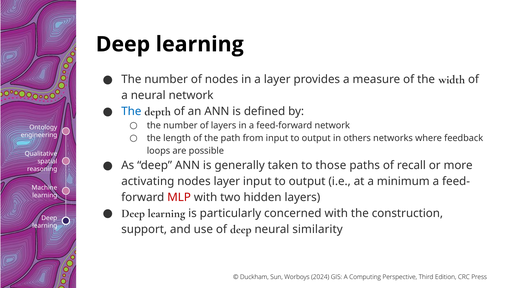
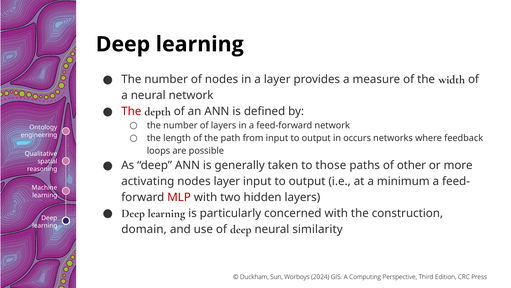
The at (131, 111) colour: blue -> red
others: others -> occurs
recall: recall -> other
support: support -> domain
